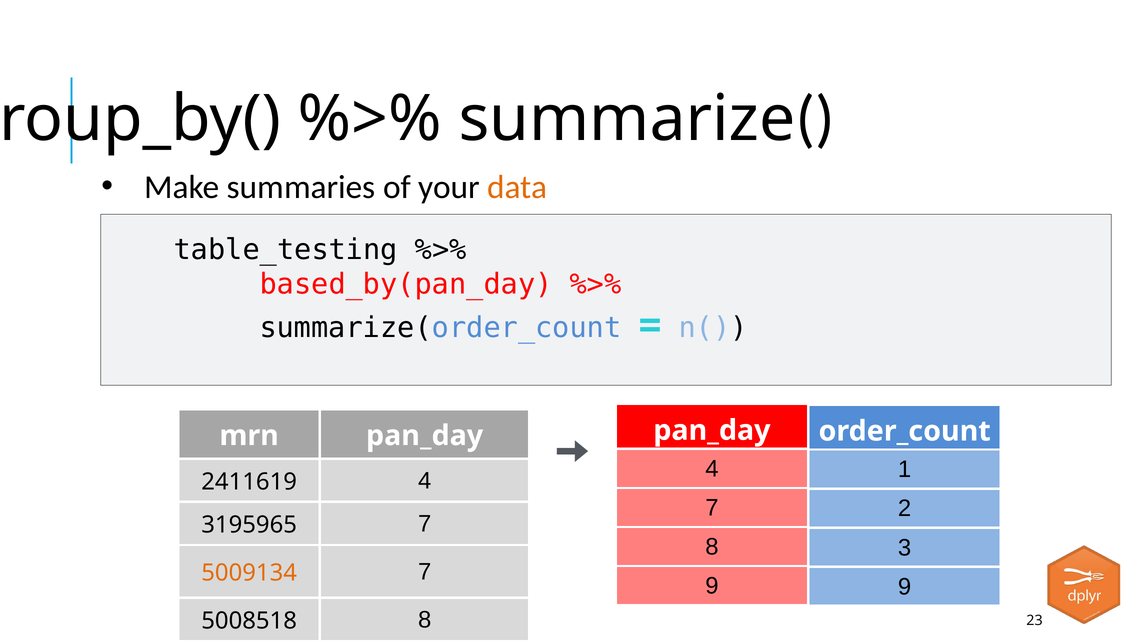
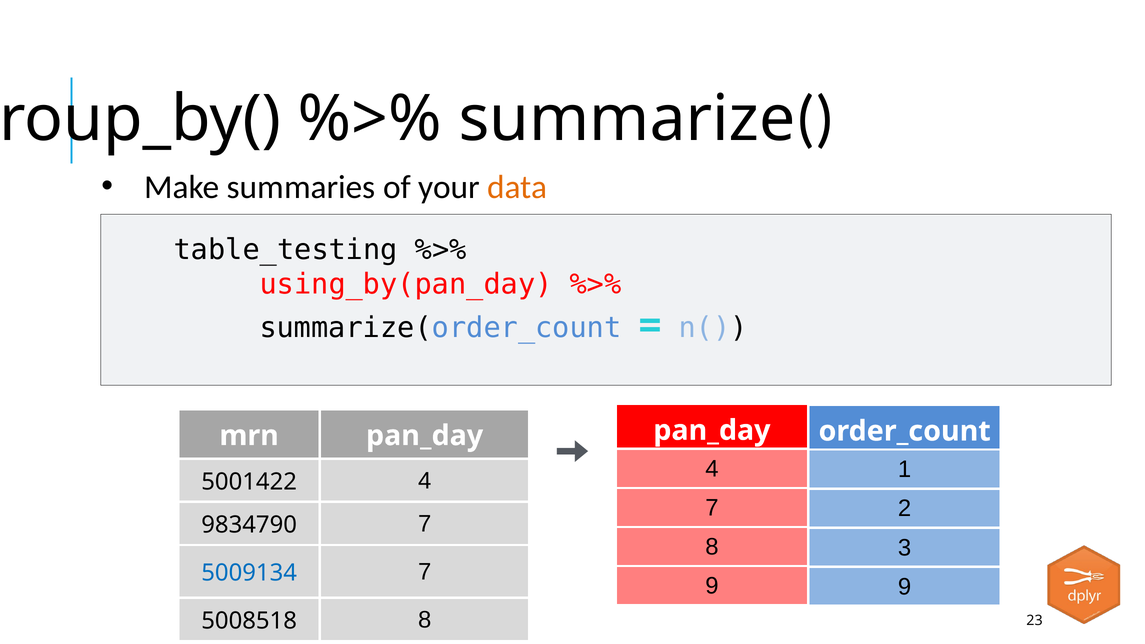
based_by(pan_day: based_by(pan_day -> using_by(pan_day
2411619: 2411619 -> 5001422
3195965: 3195965 -> 9834790
5009134 colour: orange -> blue
